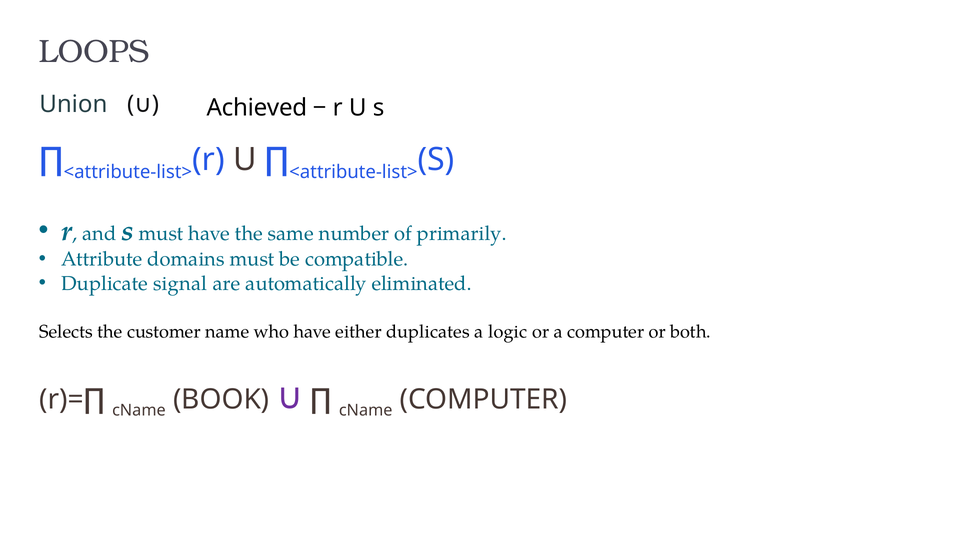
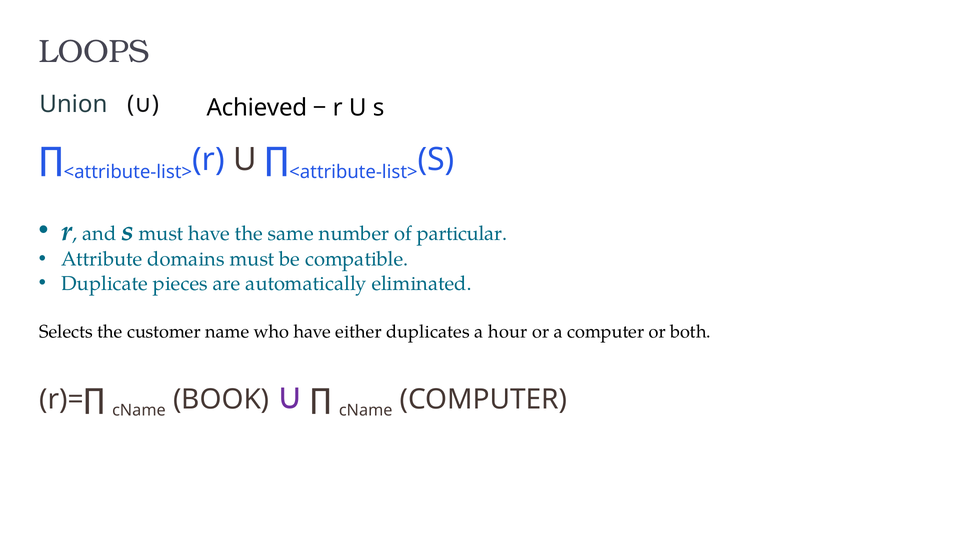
primarily: primarily -> particular
signal: signal -> pieces
logic: logic -> hour
